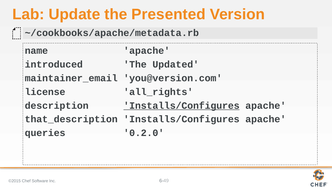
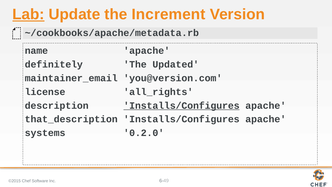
Lab underline: none -> present
Presented: Presented -> Increment
introduced: introduced -> definitely
queries: queries -> systems
